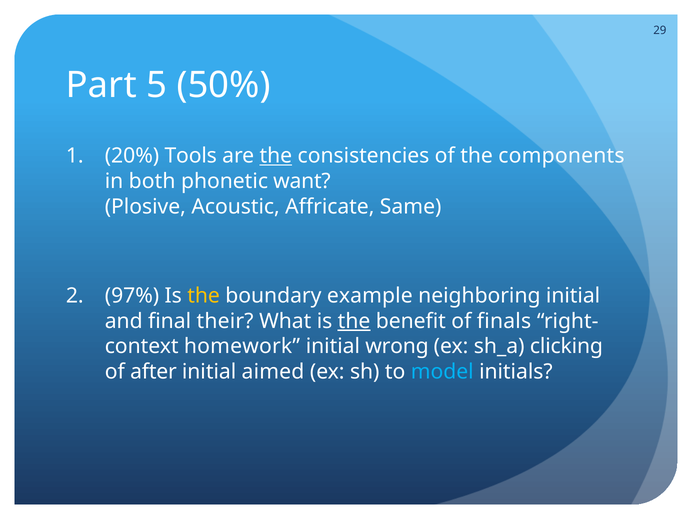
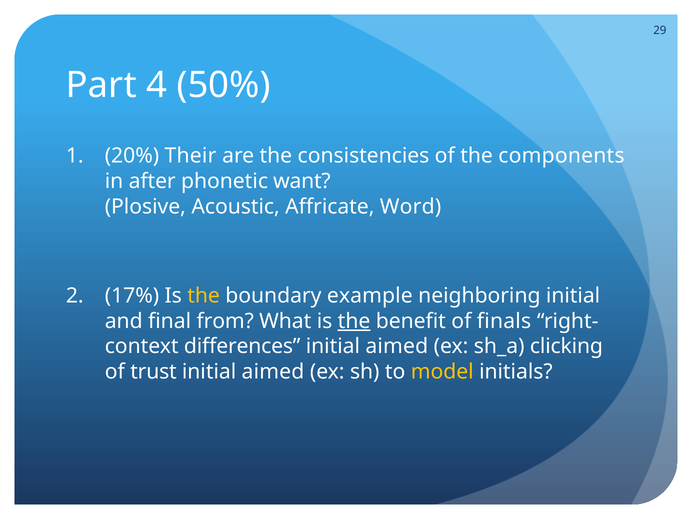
5: 5 -> 4
Tools: Tools -> Their
the at (276, 156) underline: present -> none
both: both -> after
Same: Same -> Word
97%: 97% -> 17%
their: their -> from
homework: homework -> differences
wrong at (397, 346): wrong -> aimed
after: after -> trust
model colour: light blue -> yellow
